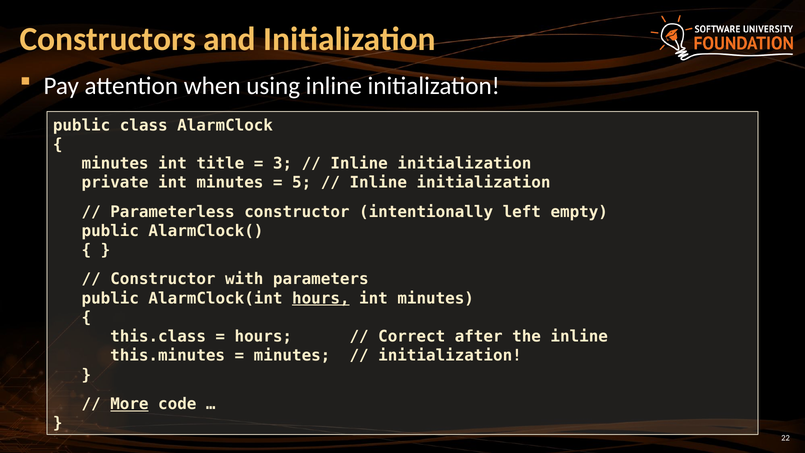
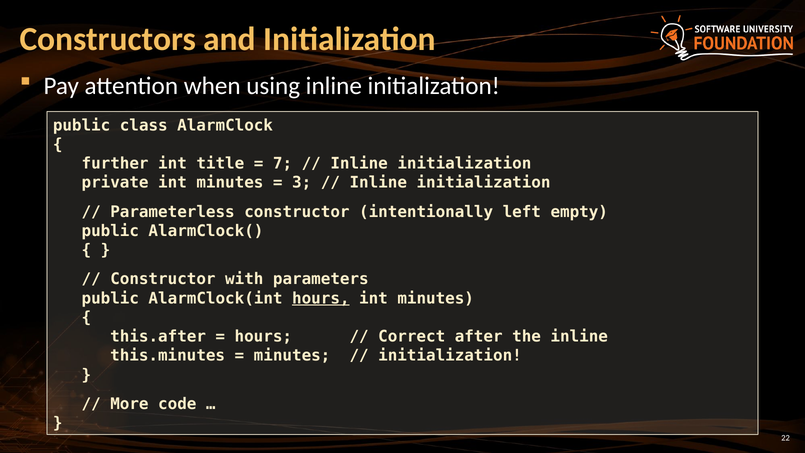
minutes at (115, 163): minutes -> further
3: 3 -> 7
5: 5 -> 3
this.class: this.class -> this.after
More underline: present -> none
